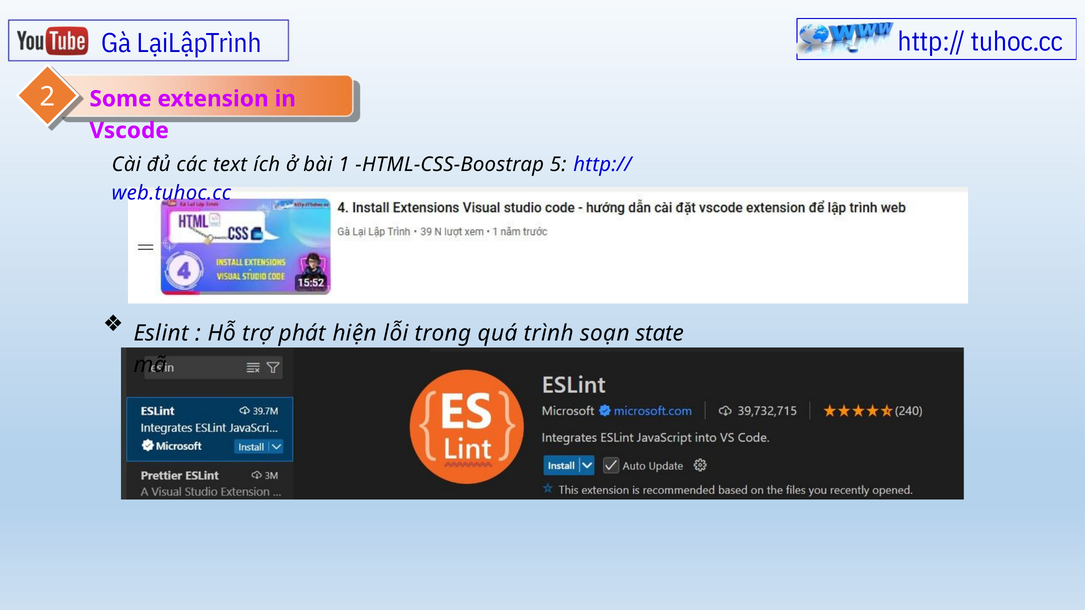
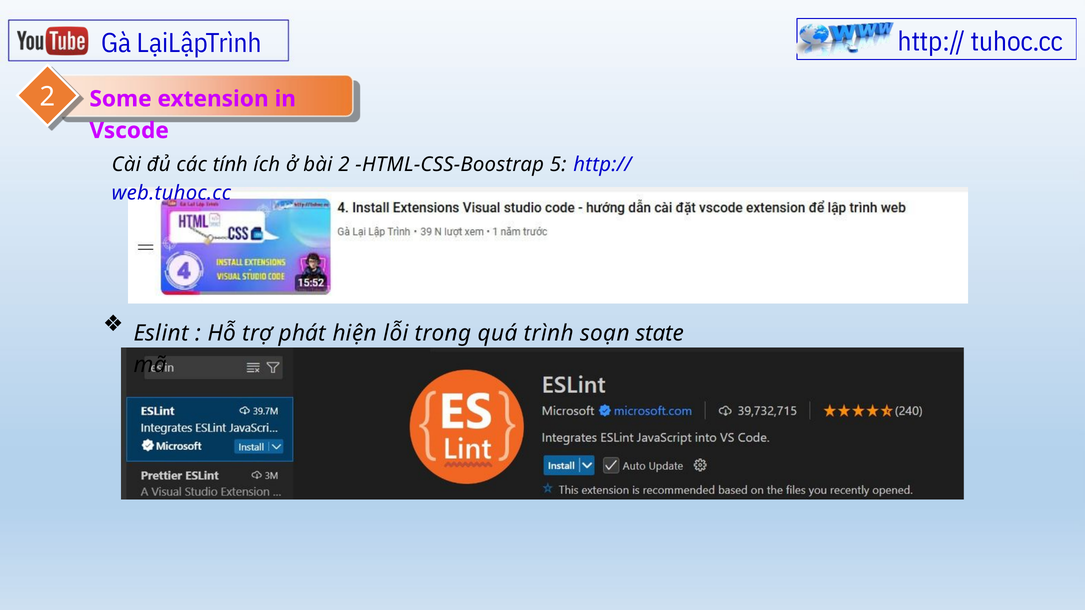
text: text -> tính
bài 1: 1 -> 2
